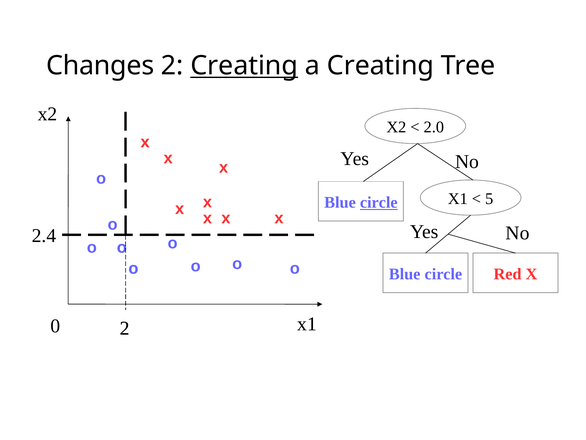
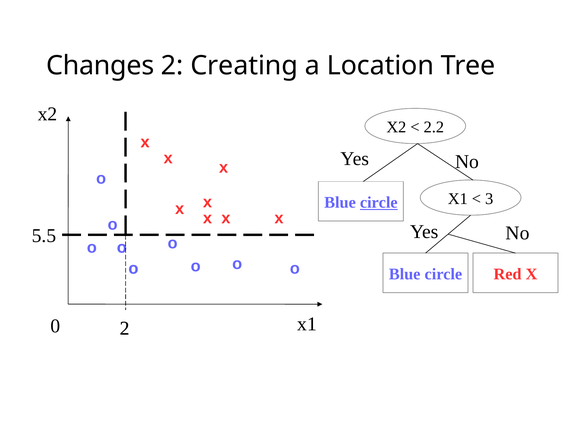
Creating at (244, 66) underline: present -> none
a Creating: Creating -> Location
2.0: 2.0 -> 2.2
5: 5 -> 3
2.4: 2.4 -> 5.5
